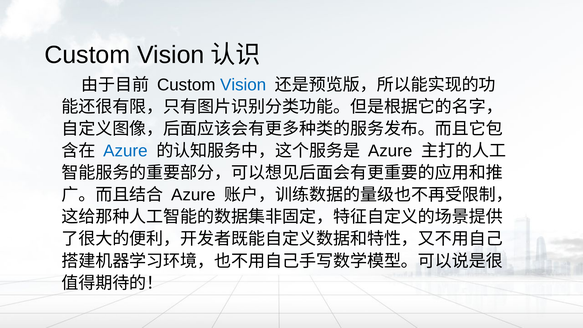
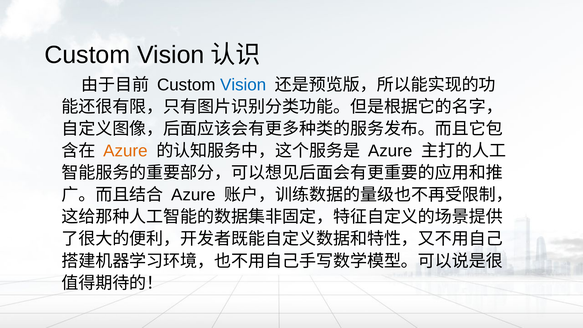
Azure at (125, 151) colour: blue -> orange
